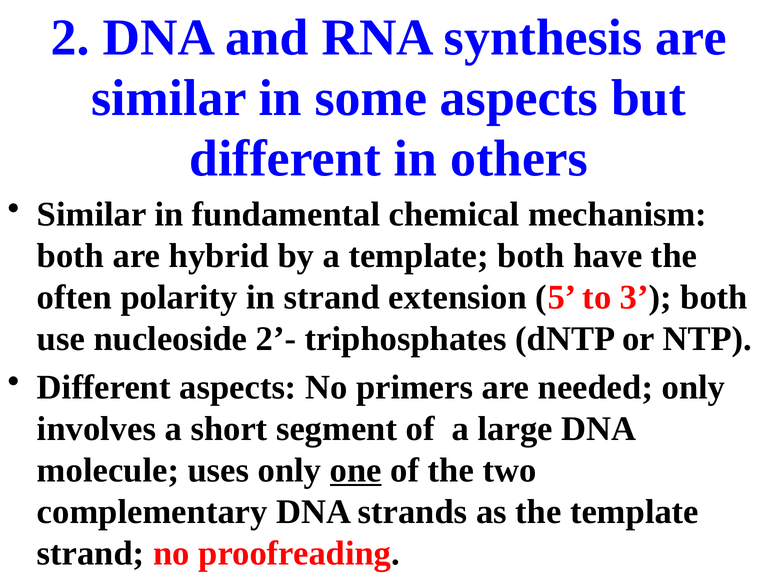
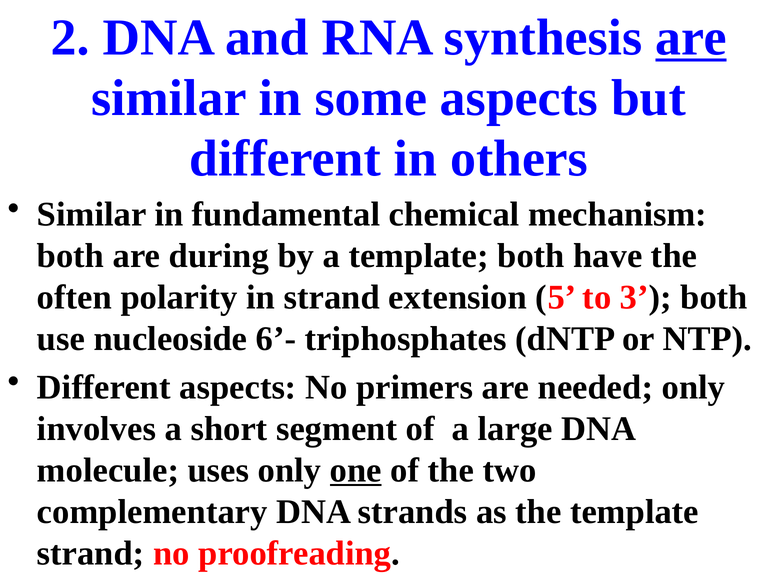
are at (691, 38) underline: none -> present
hybrid: hybrid -> during
2’-: 2’- -> 6’-
